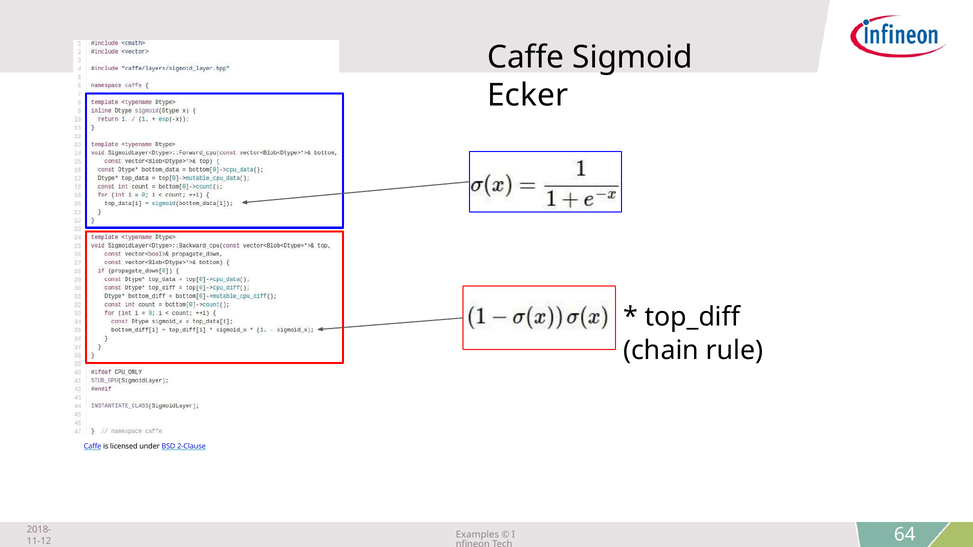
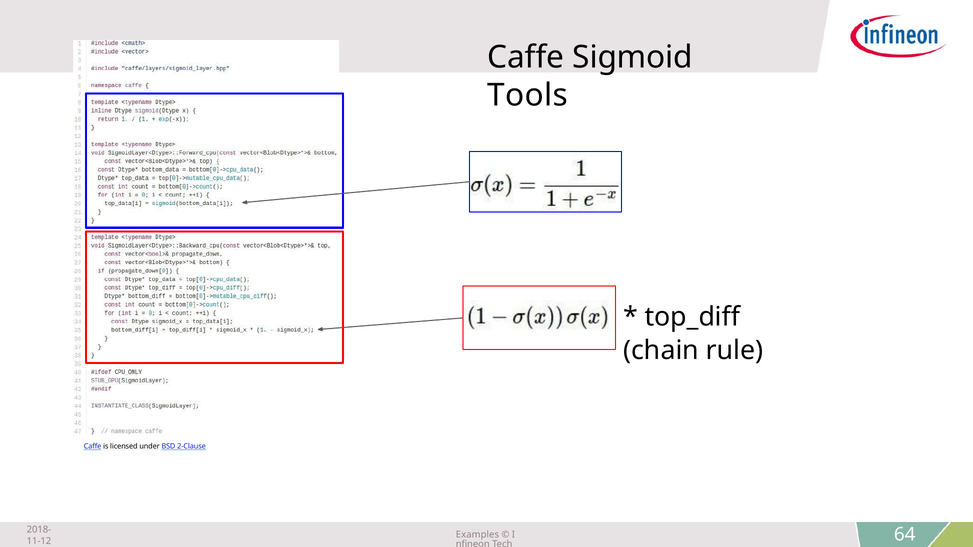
Ecker: Ecker -> Tools
